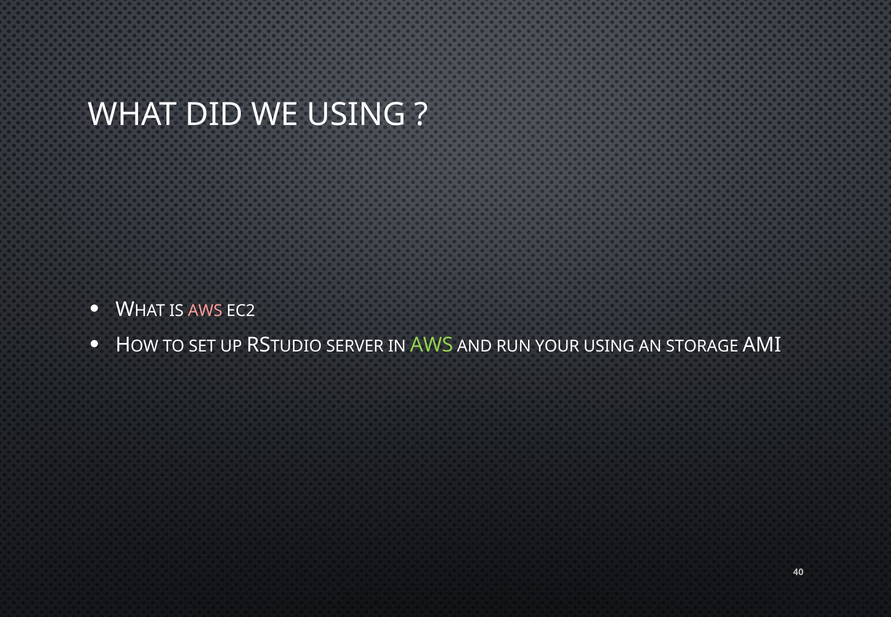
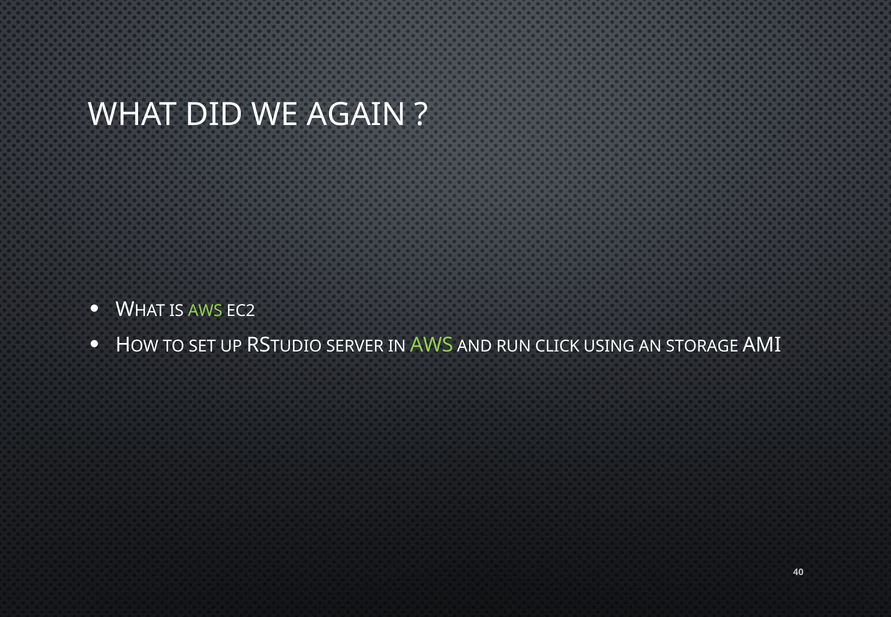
WE USING: USING -> AGAIN
AWS at (205, 311) colour: pink -> light green
YOUR: YOUR -> CLICK
